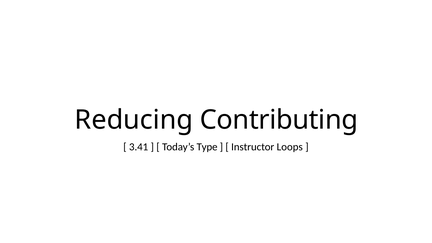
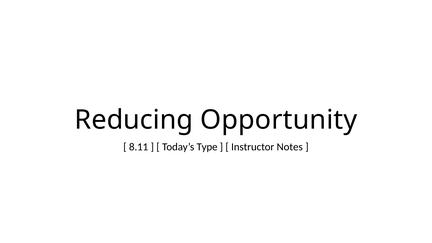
Contributing: Contributing -> Opportunity
3.41: 3.41 -> 8.11
Loops: Loops -> Notes
